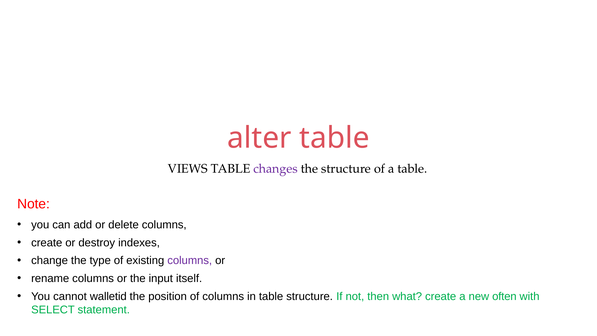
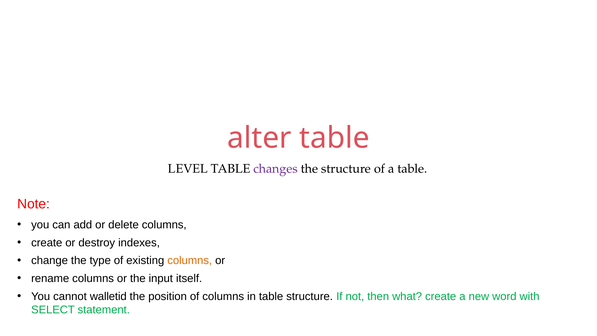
VIEWS: VIEWS -> LEVEL
columns at (190, 260) colour: purple -> orange
often: often -> word
